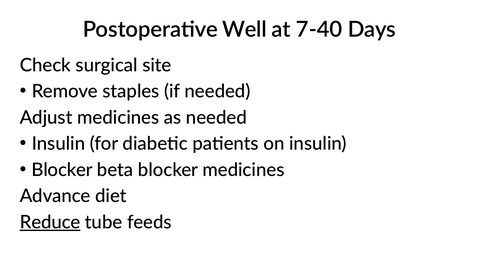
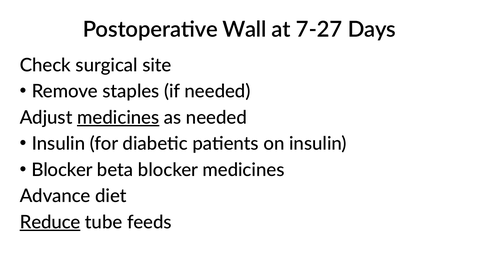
Well: Well -> Wall
7-40: 7-40 -> 7-27
medicines at (118, 118) underline: none -> present
